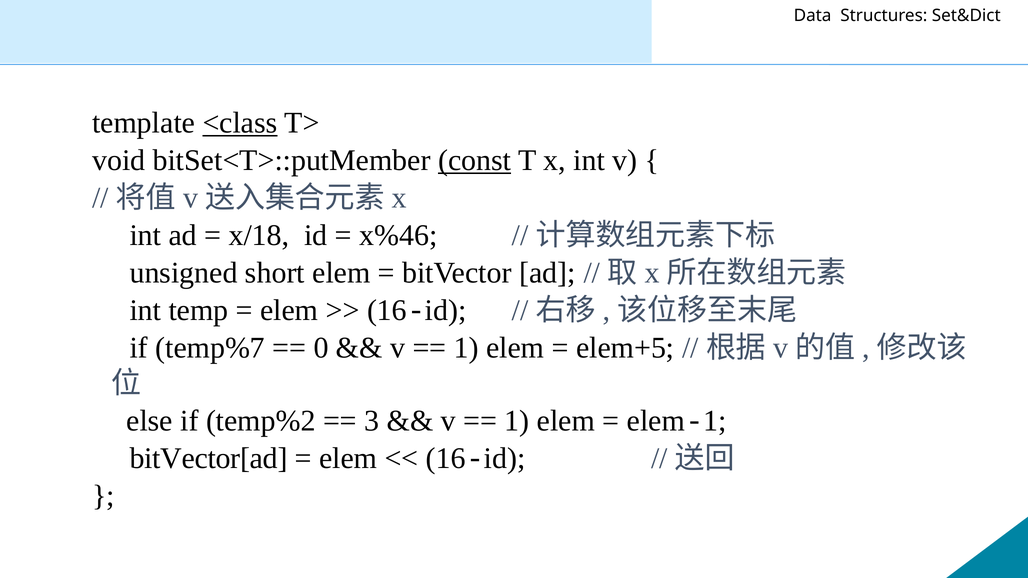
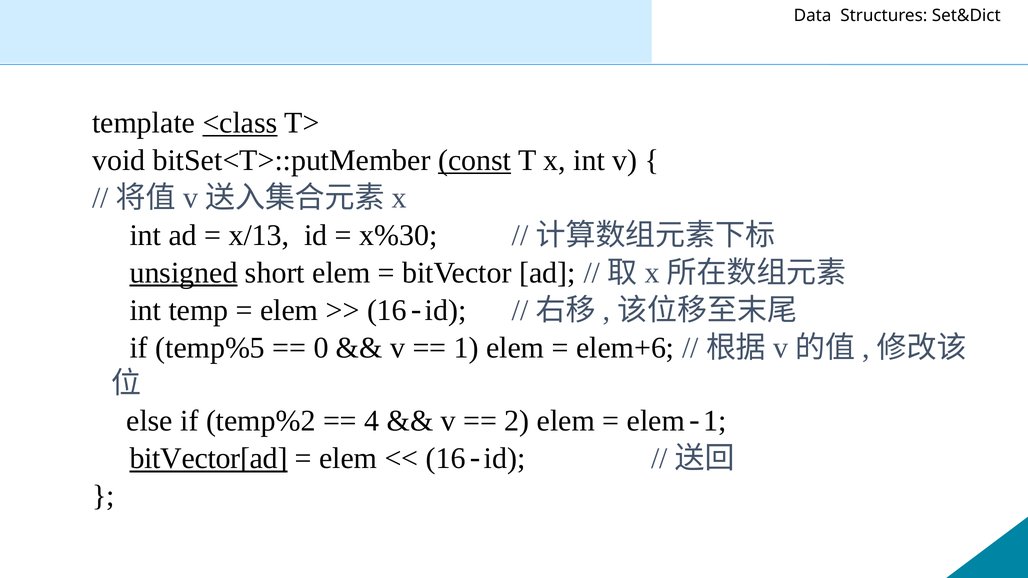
x/18: x/18 -> x/13
x%46: x%46 -> x%30
unsigned underline: none -> present
temp%7: temp%7 -> temp%5
elem+5: elem+5 -> elem+6
3: 3 -> 4
1 at (517, 421): 1 -> 2
bitVector[ad underline: none -> present
